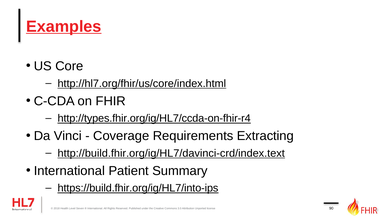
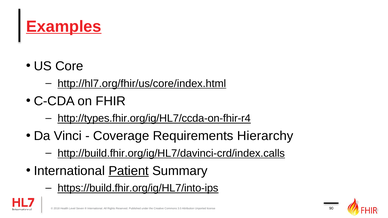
Extracting: Extracting -> Hierarchy
http://build.fhir.org/ig/HL7/davinci-crd/index.text: http://build.fhir.org/ig/HL7/davinci-crd/index.text -> http://build.fhir.org/ig/HL7/davinci-crd/index.calls
Patient underline: none -> present
